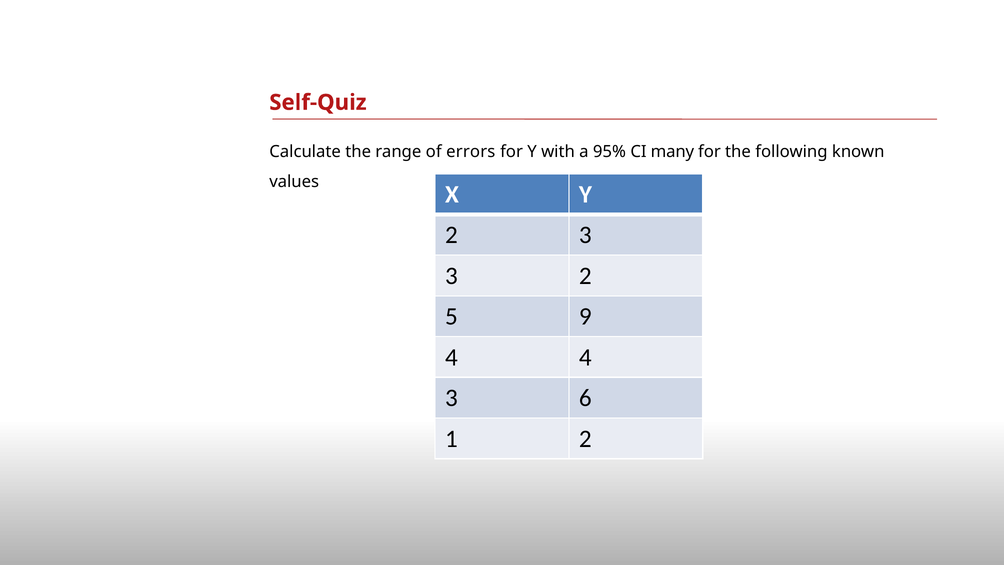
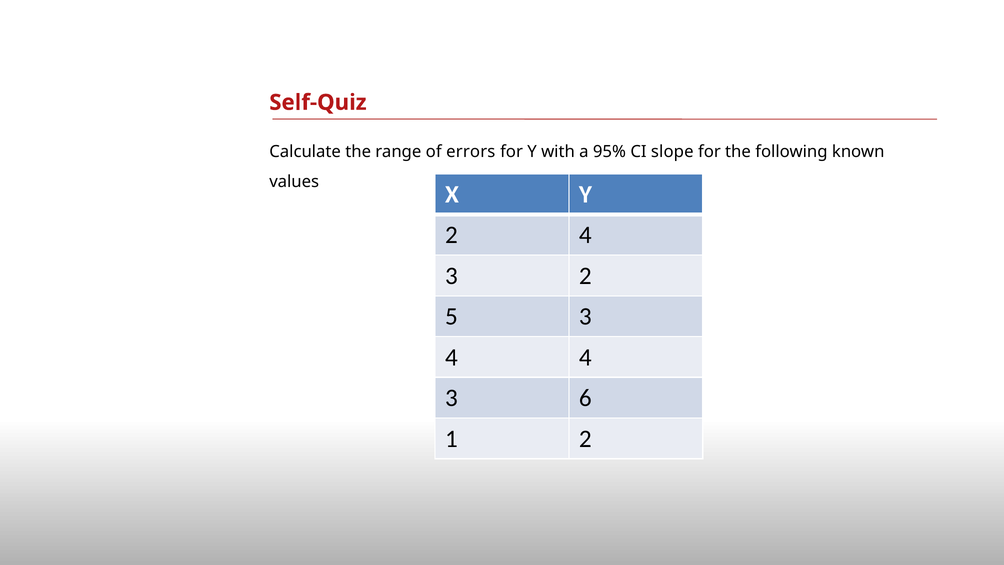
many: many -> slope
2 3: 3 -> 4
5 9: 9 -> 3
